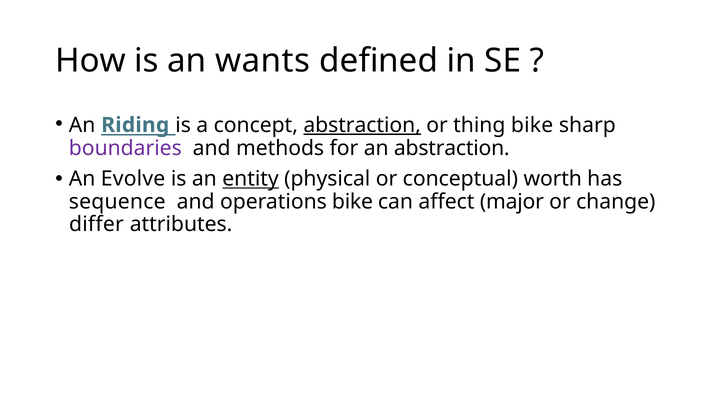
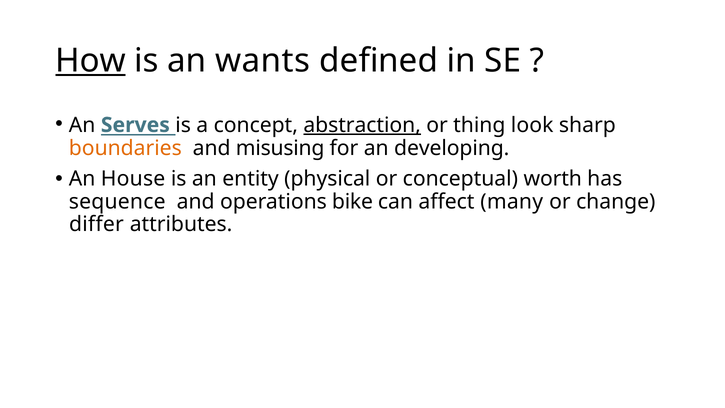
How underline: none -> present
Riding: Riding -> Serves
thing bike: bike -> look
boundaries colour: purple -> orange
methods: methods -> misusing
an abstraction: abstraction -> developing
Evolve: Evolve -> House
entity underline: present -> none
major: major -> many
